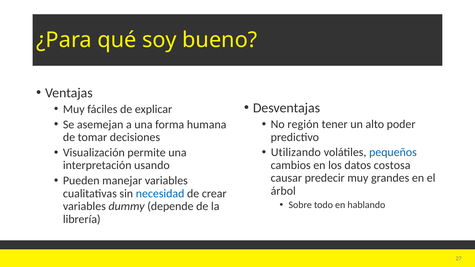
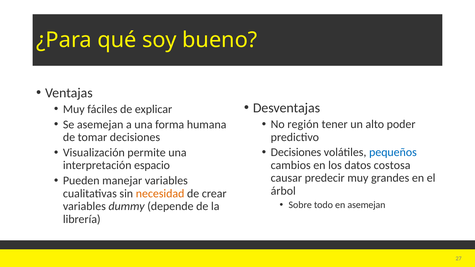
Utilizando at (296, 153): Utilizando -> Decisiones
usando: usando -> espacio
necesidad colour: blue -> orange
en hablando: hablando -> asemejan
